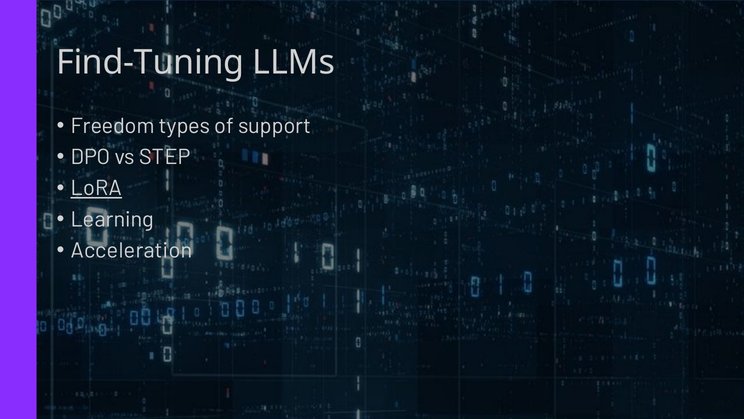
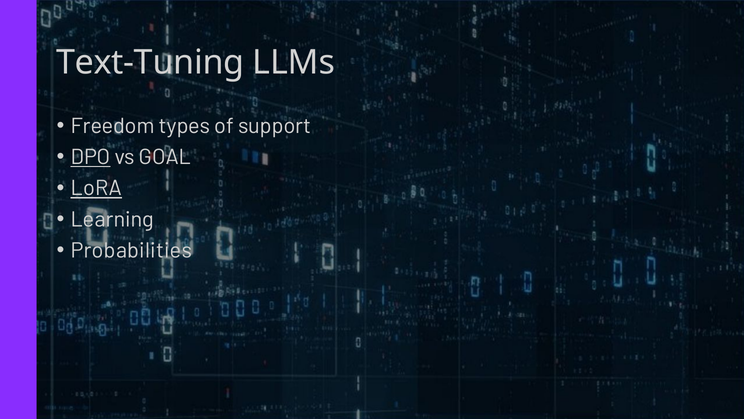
Find-Tuning: Find-Tuning -> Text-Tuning
DPO underline: none -> present
STEP: STEP -> GOAL
Acceleration: Acceleration -> Probabilities
